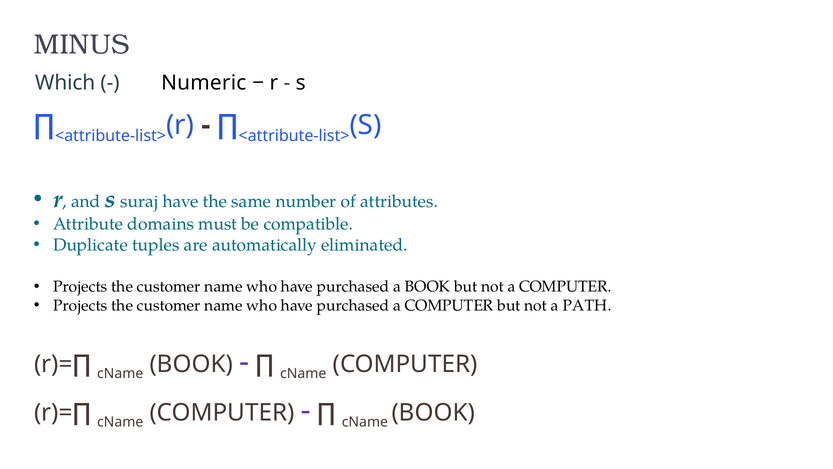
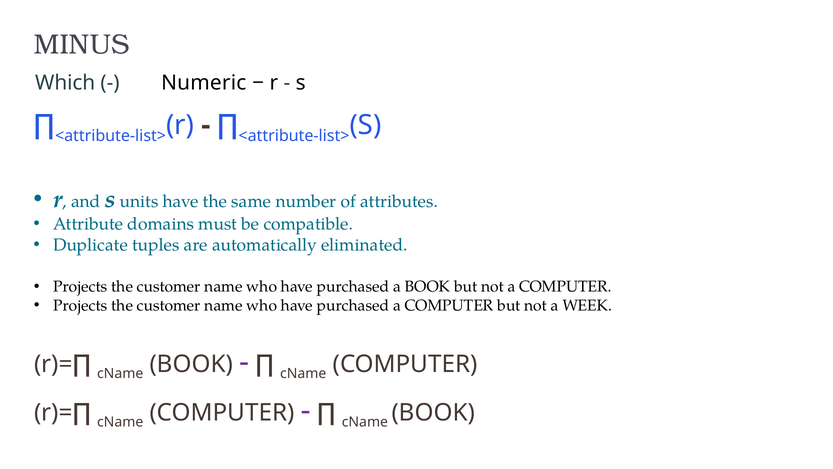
suraj: suraj -> units
PATH: PATH -> WEEK
